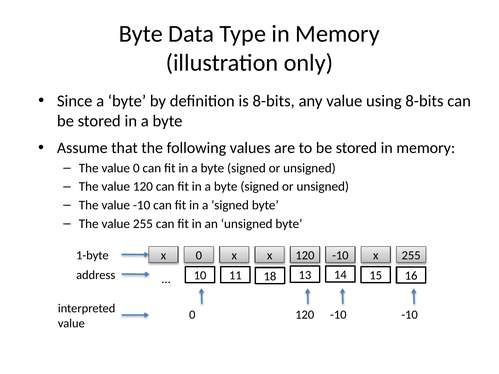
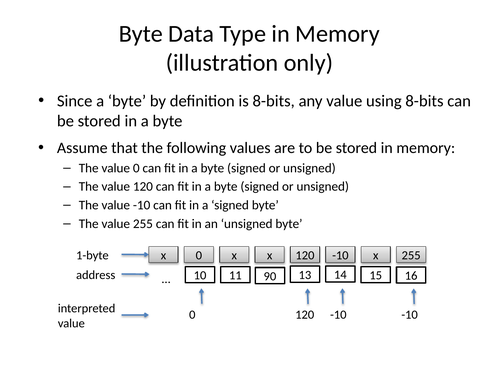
18: 18 -> 90
